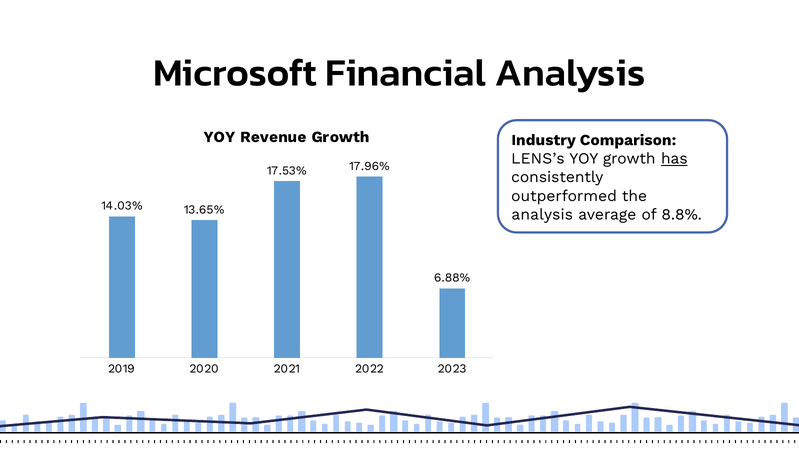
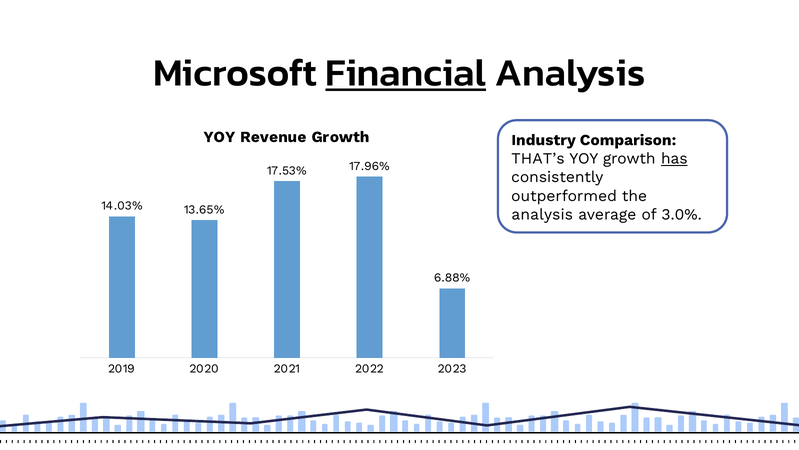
Financial underline: none -> present
LENS’s: LENS’s -> THAT’s
8.8%: 8.8% -> 3.0%
